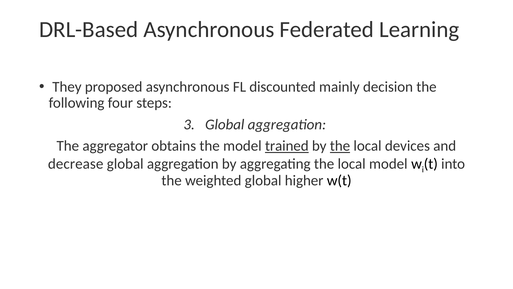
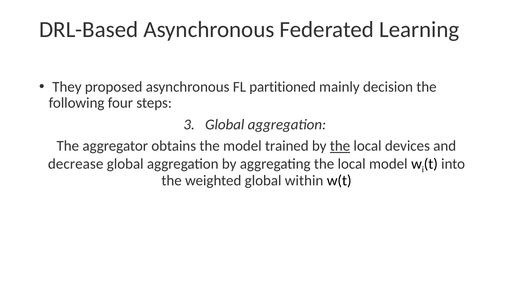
discounted: discounted -> partitioned
trained underline: present -> none
higher: higher -> within
